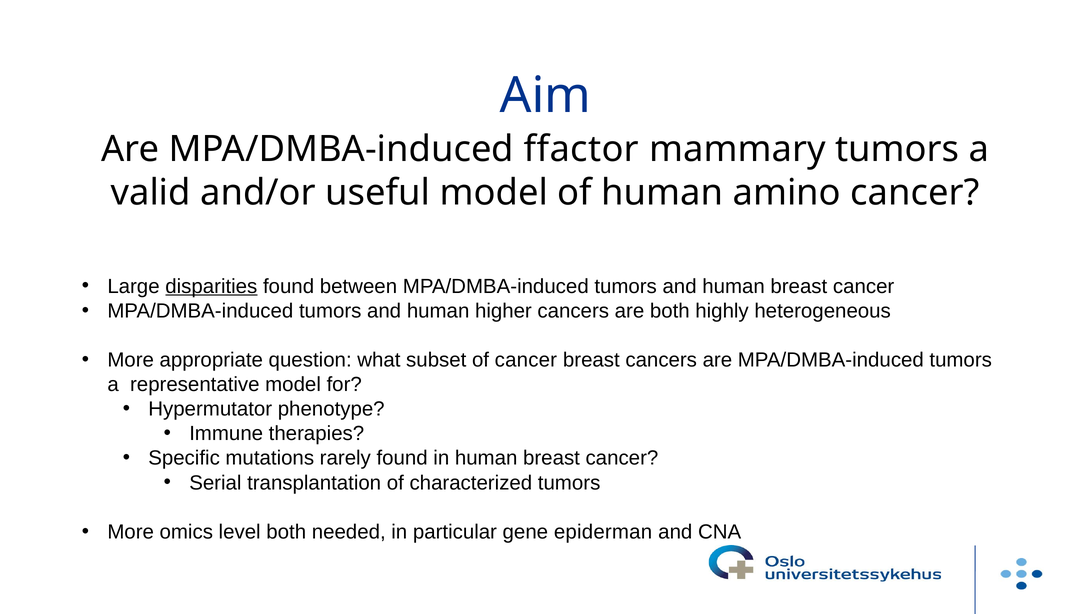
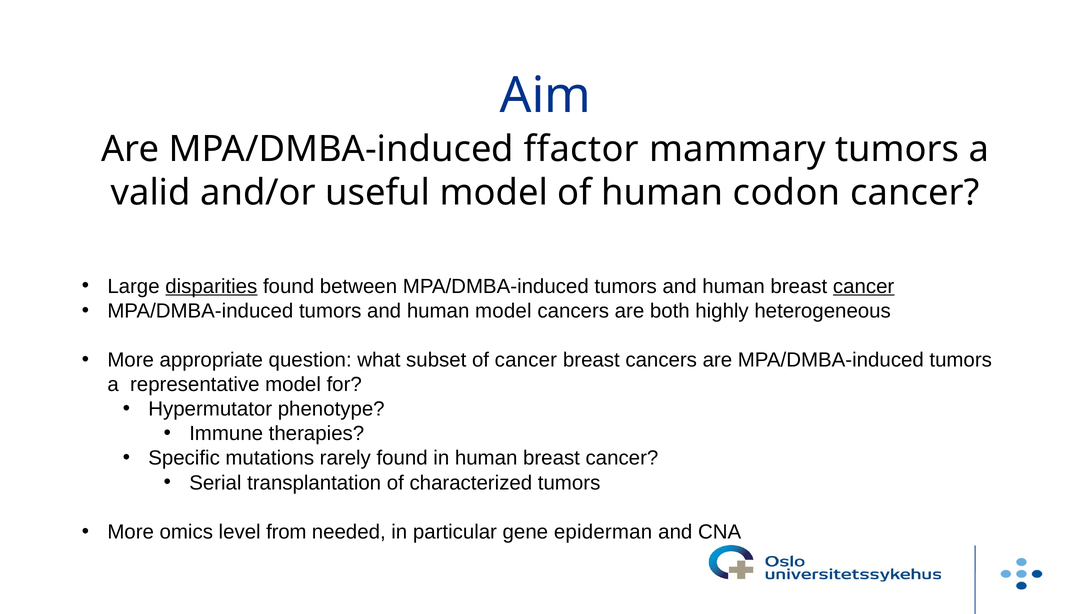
amino: amino -> codon
cancer at (864, 286) underline: none -> present
human higher: higher -> model
level both: both -> from
